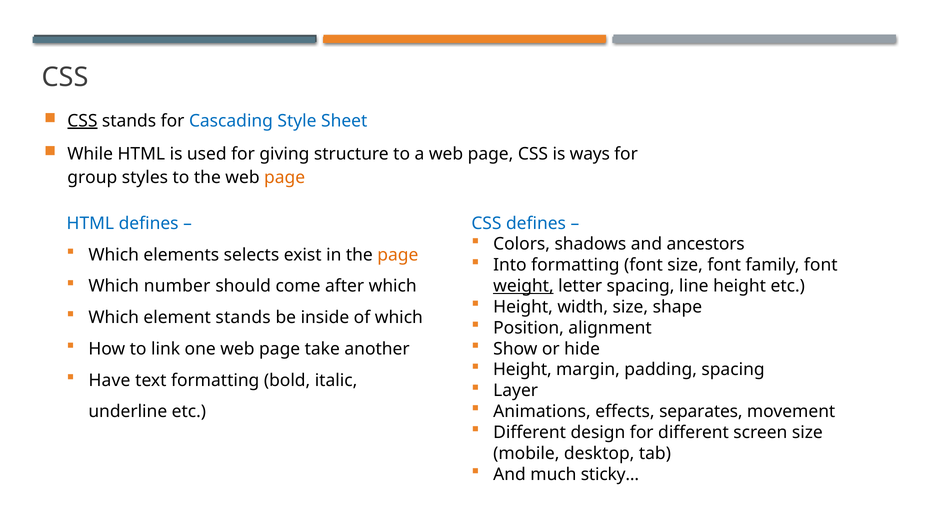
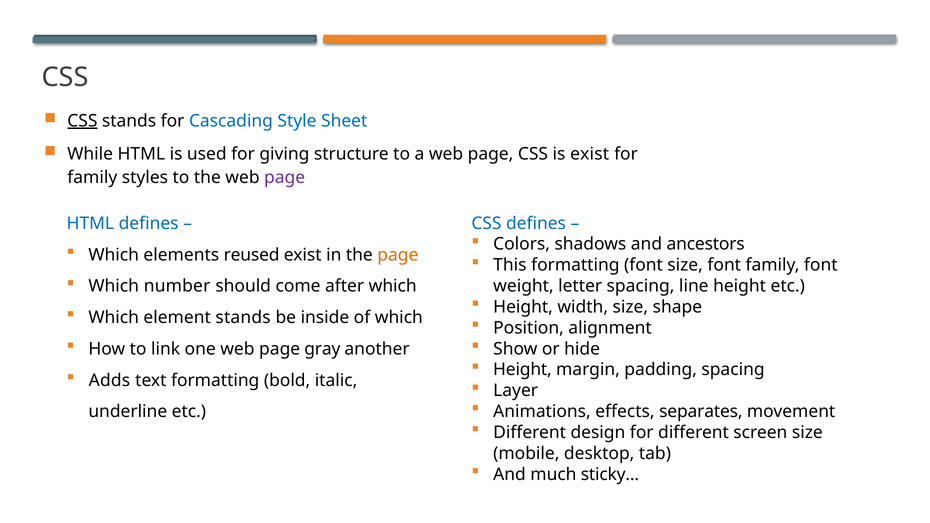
is ways: ways -> exist
group at (92, 178): group -> family
page at (285, 178) colour: orange -> purple
selects: selects -> reused
Into: Into -> This
weight underline: present -> none
take: take -> gray
Have: Have -> Adds
